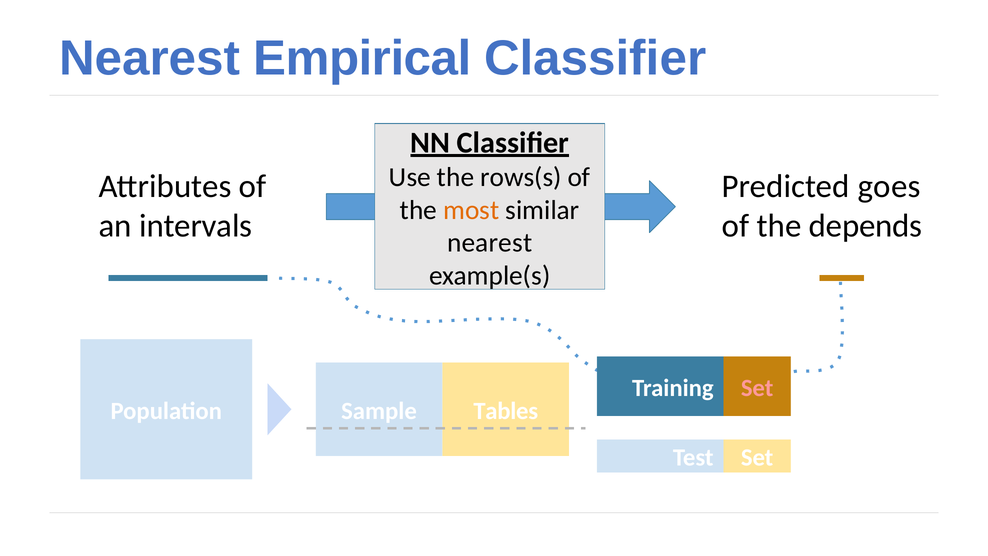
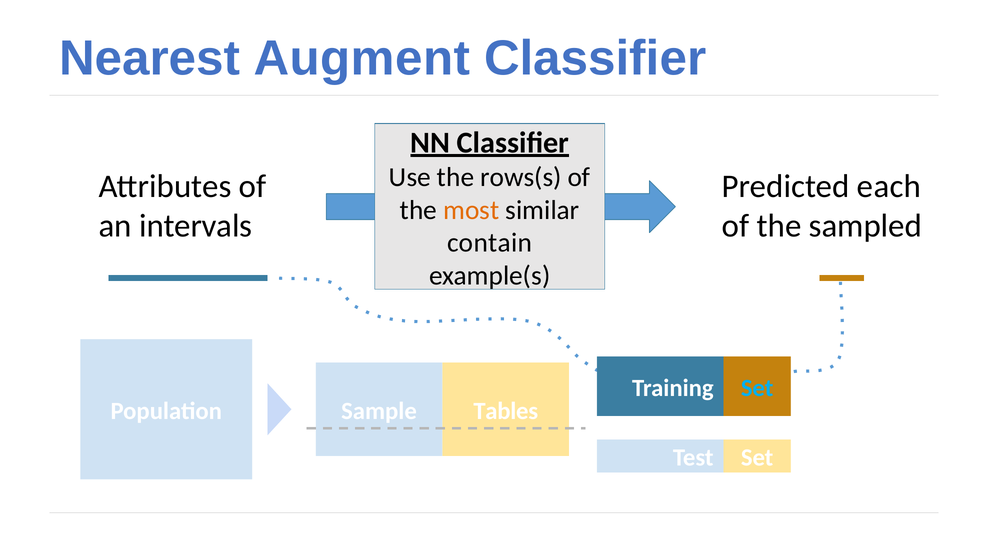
Empirical: Empirical -> Augment
goes: goes -> each
depends: depends -> sampled
nearest at (490, 243): nearest -> contain
Set at (757, 388) colour: pink -> light blue
